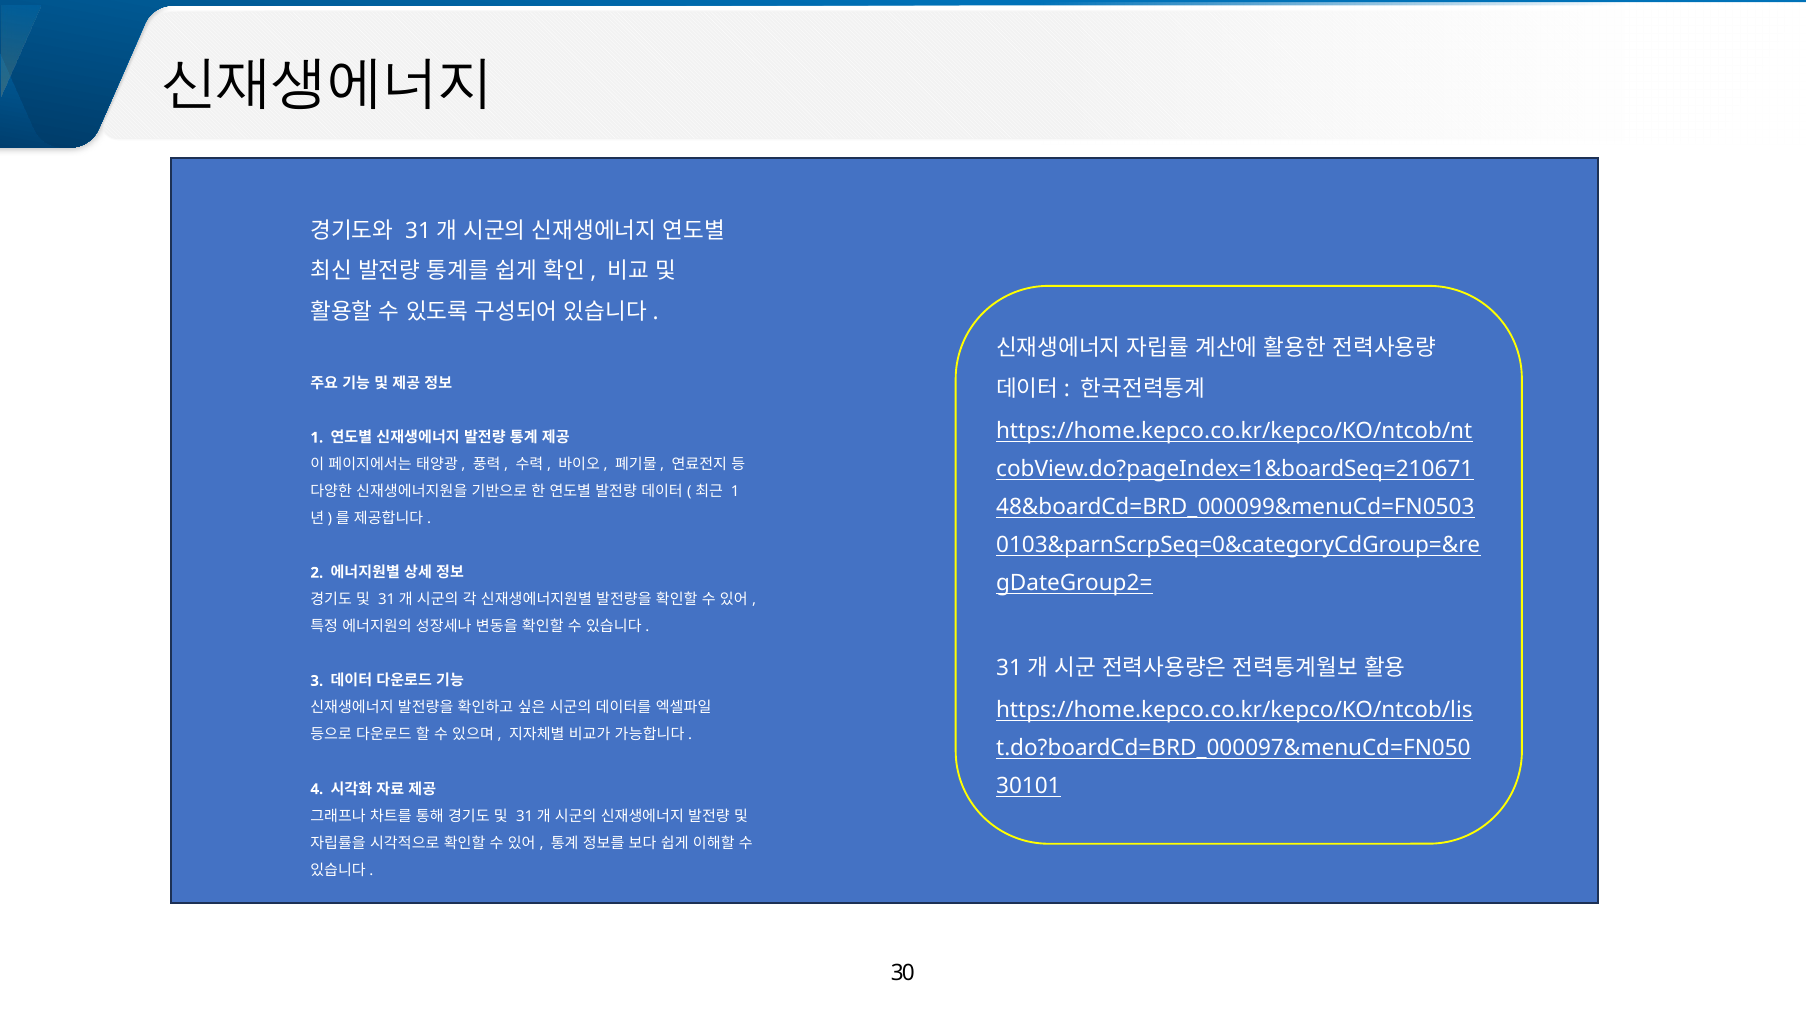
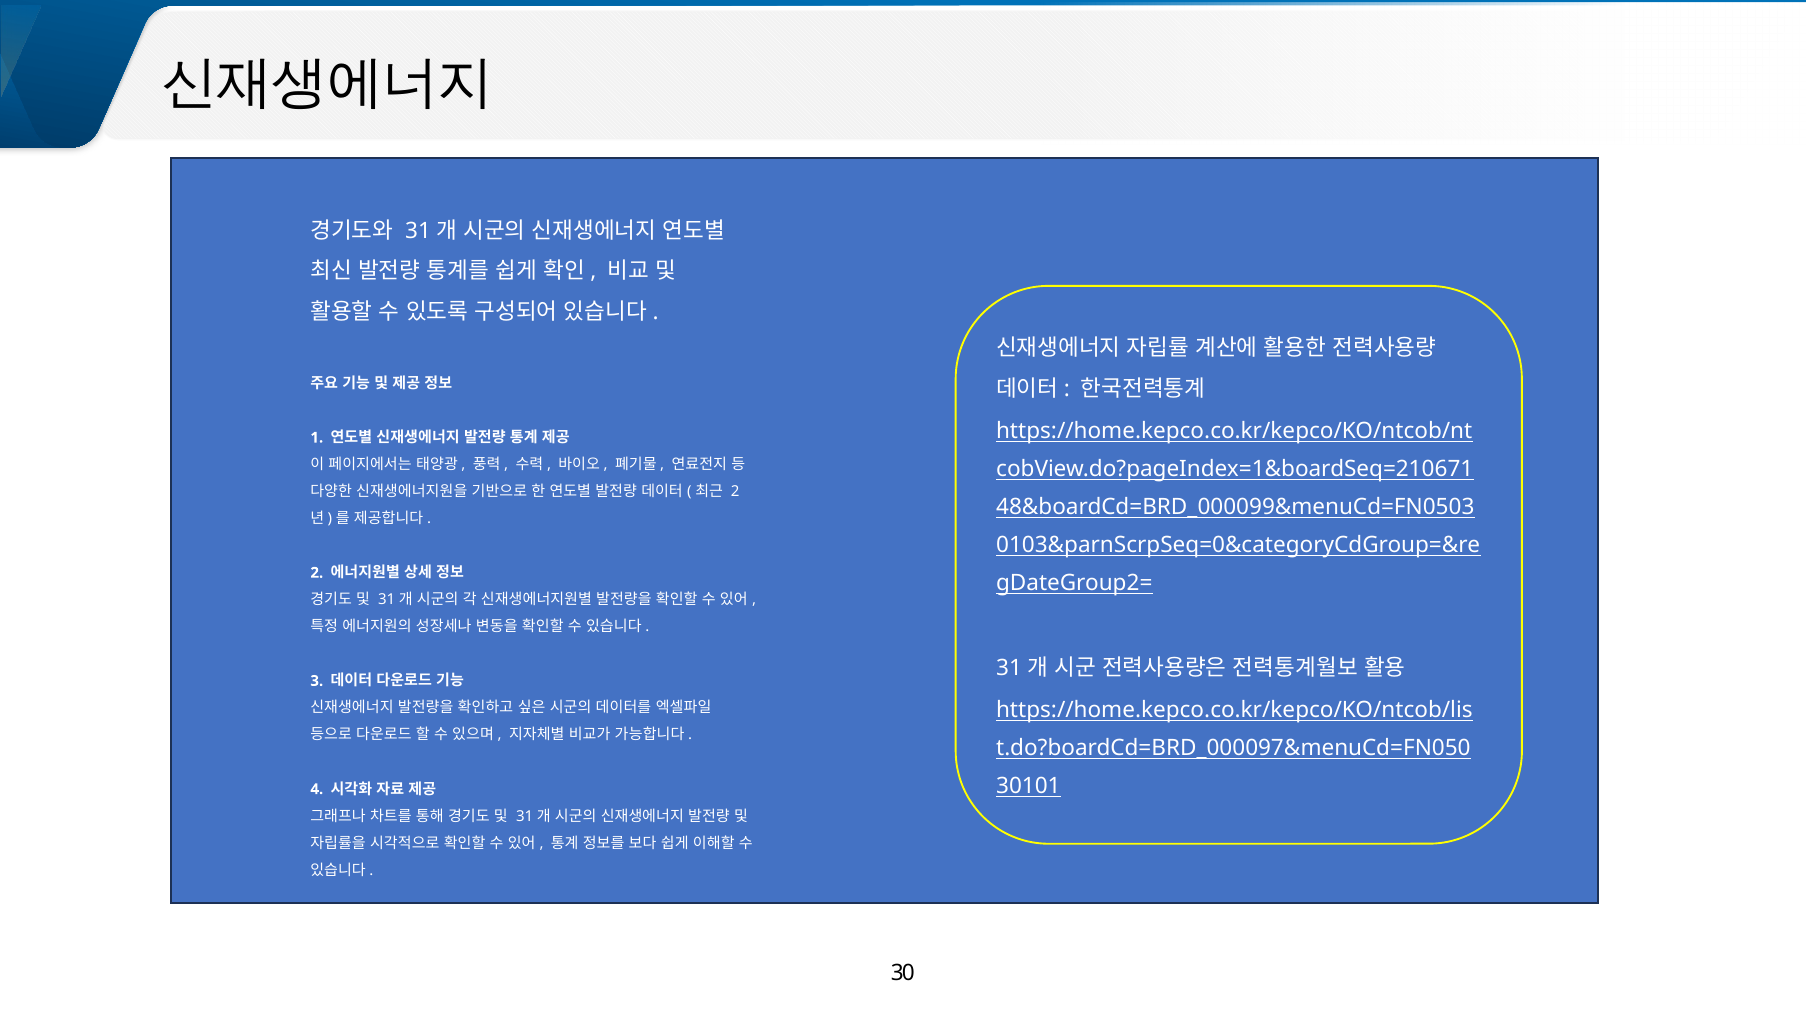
1 at (735, 492): 1 -> 2
